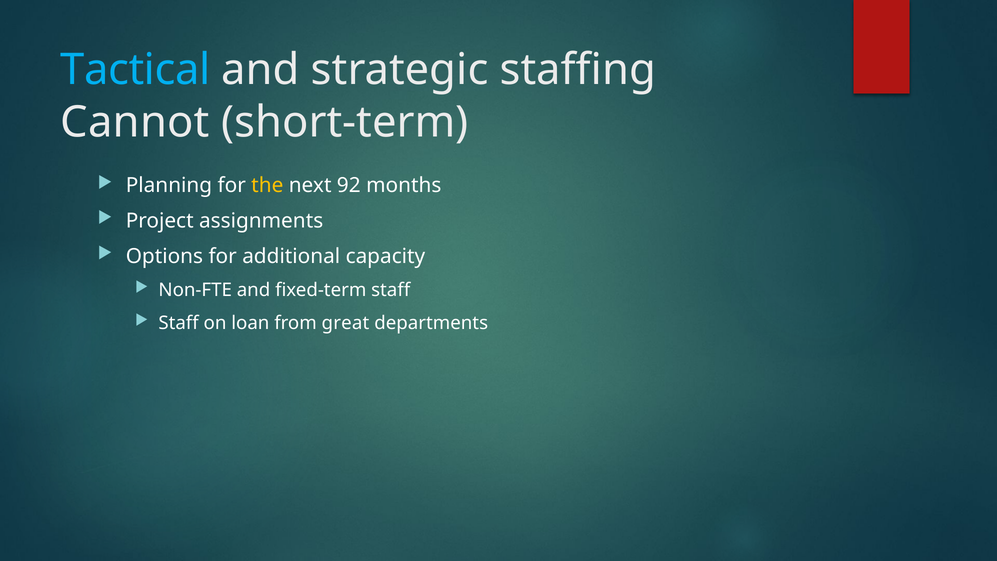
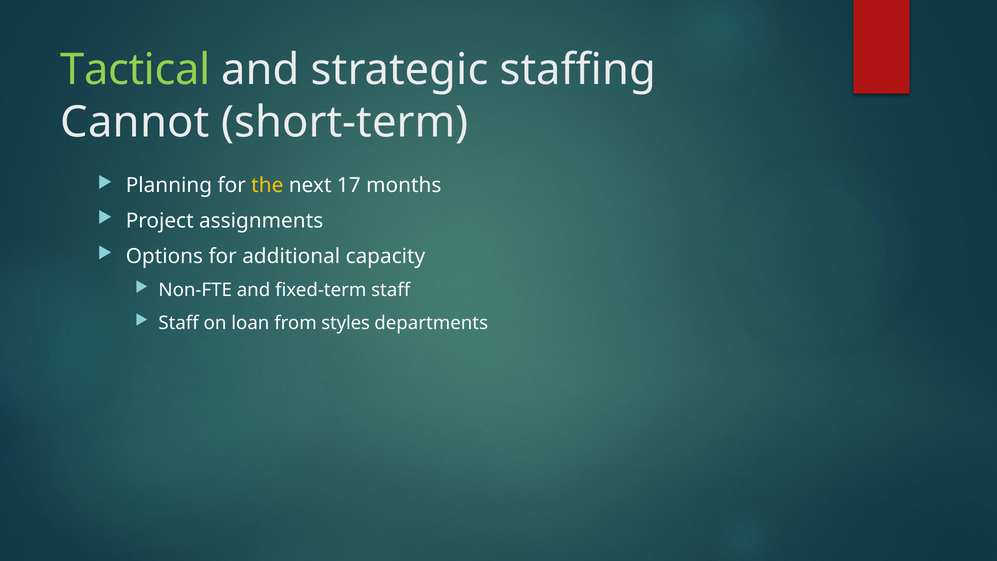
Tactical colour: light blue -> light green
92: 92 -> 17
great: great -> styles
